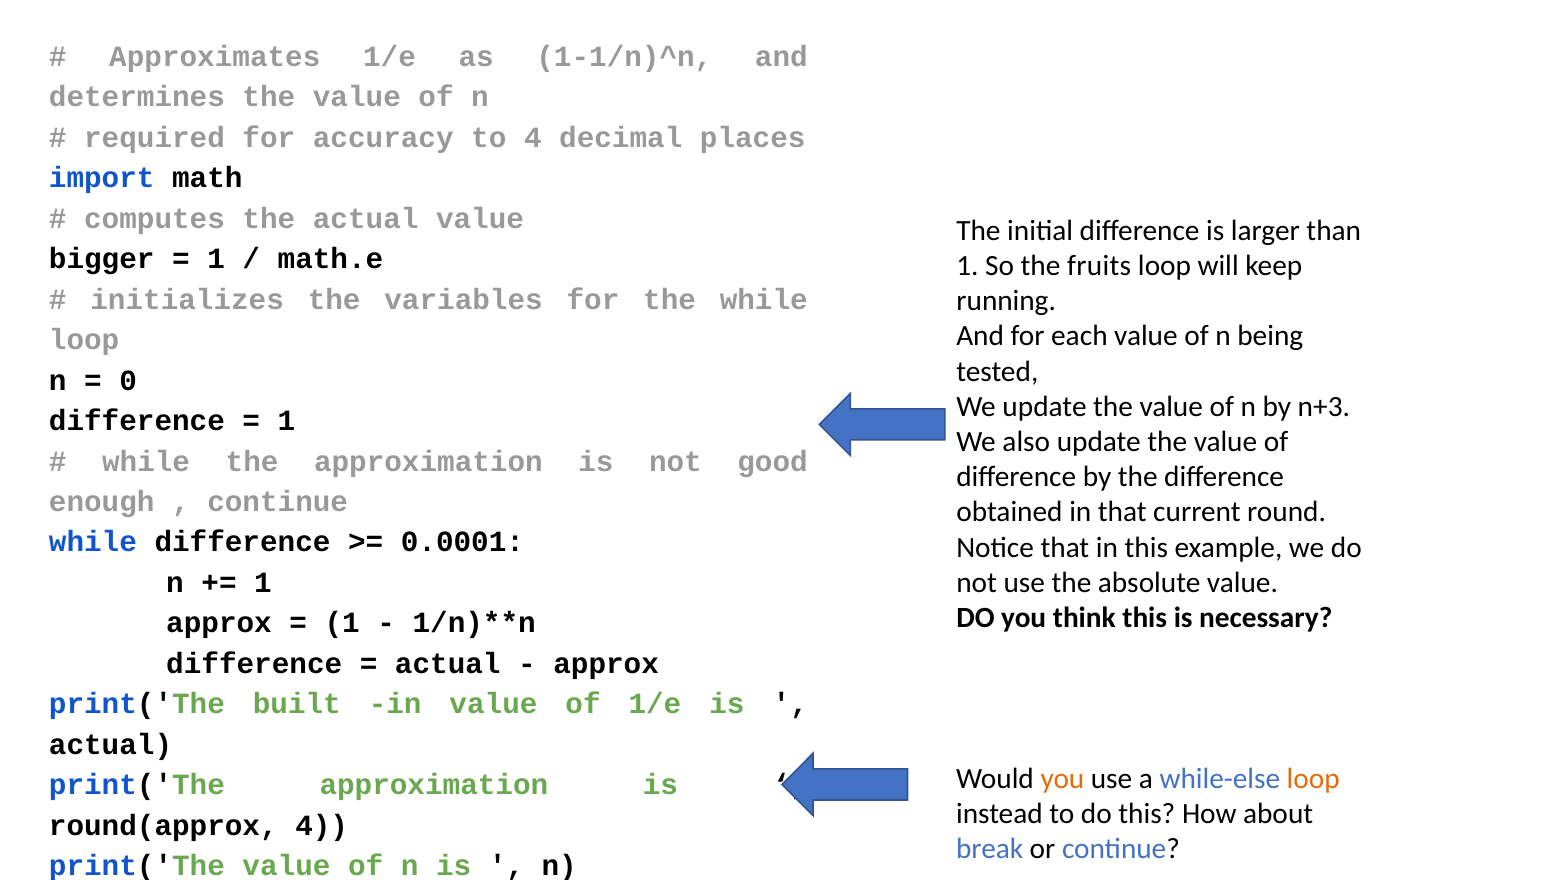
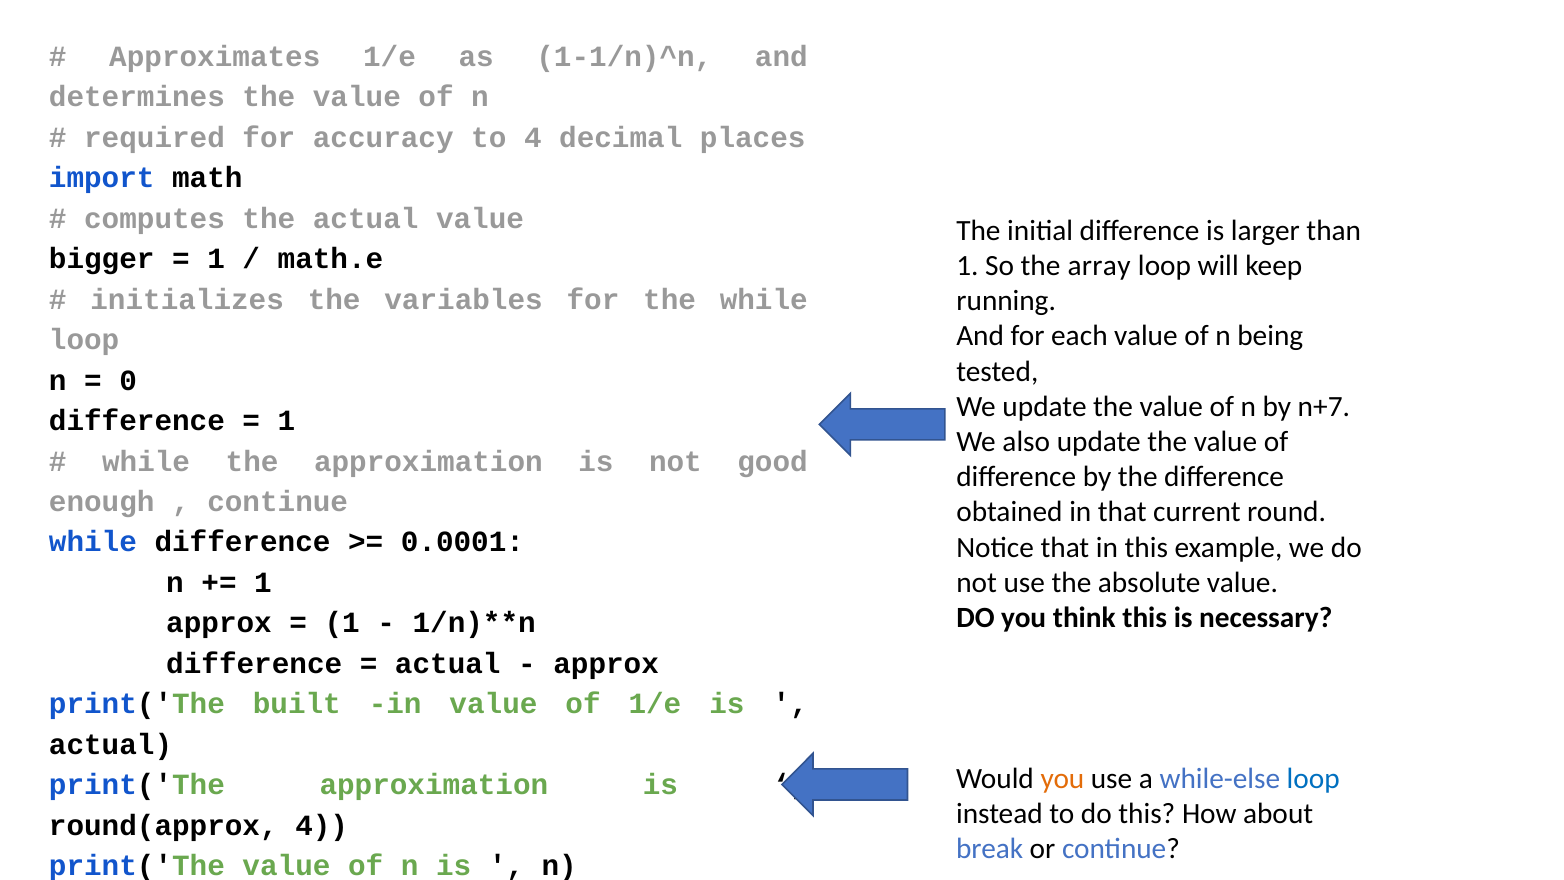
fruits: fruits -> array
n+3: n+3 -> n+7
loop at (1313, 779) colour: orange -> blue
